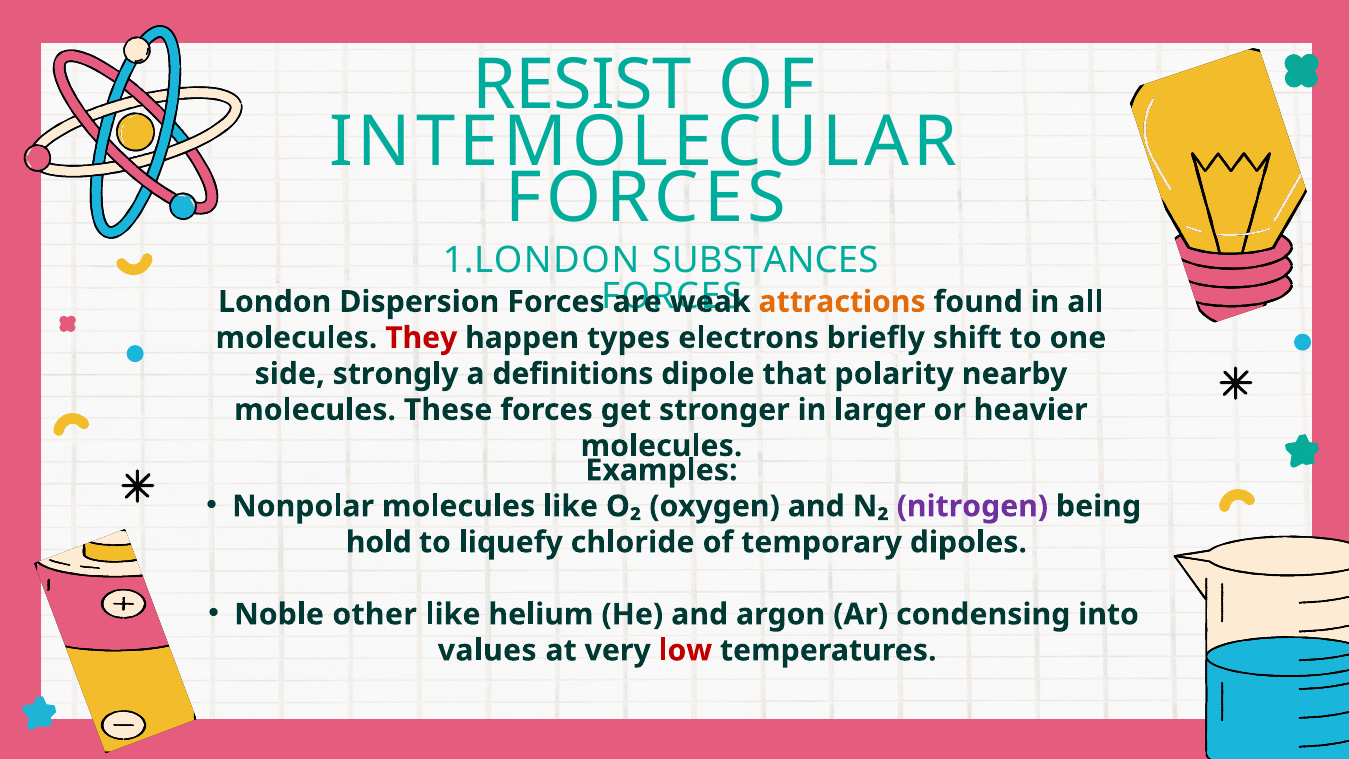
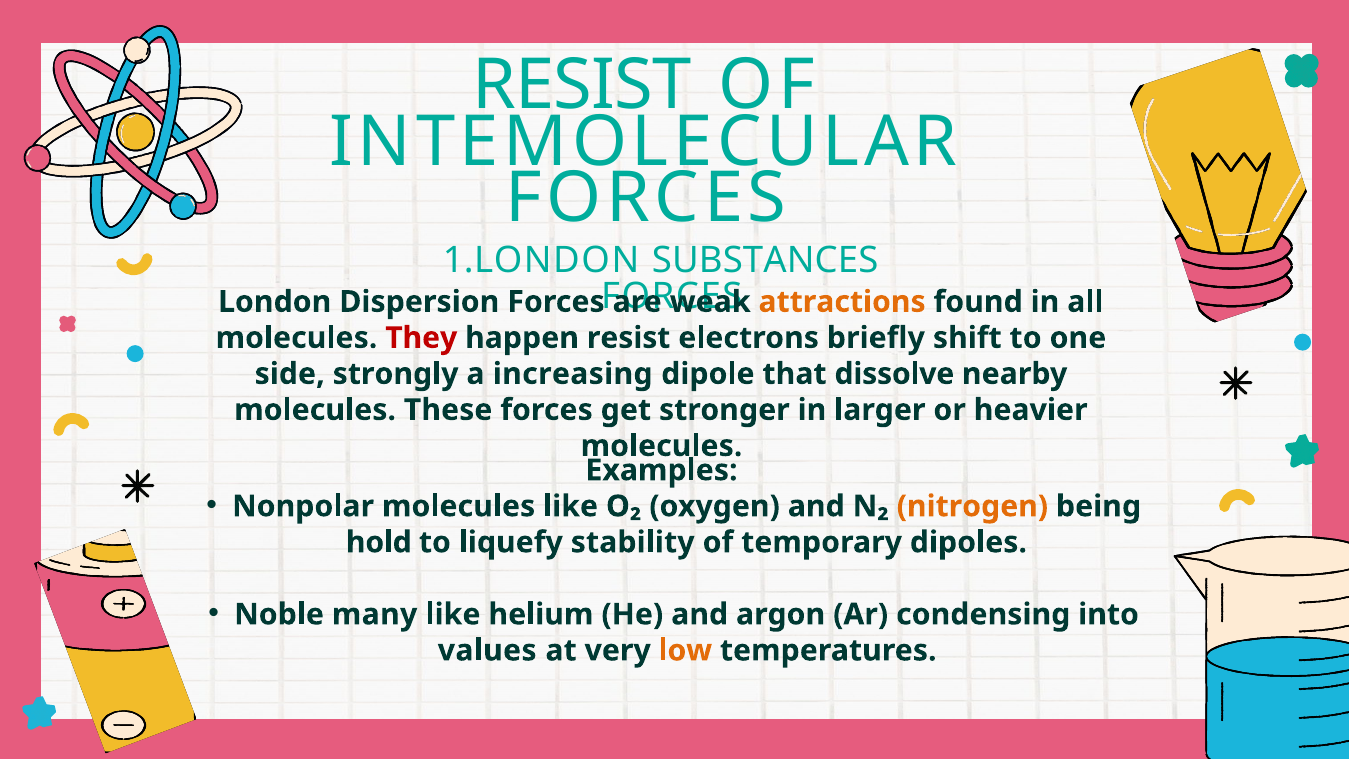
happen types: types -> resist
definitions: definitions -> increasing
polarity: polarity -> dissolve
nitrogen colour: purple -> orange
chloride: chloride -> stability
other: other -> many
low colour: red -> orange
